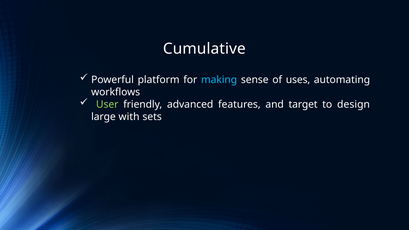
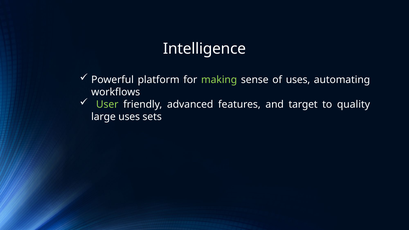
Cumulative: Cumulative -> Intelligence
making colour: light blue -> light green
design: design -> quality
large with: with -> uses
